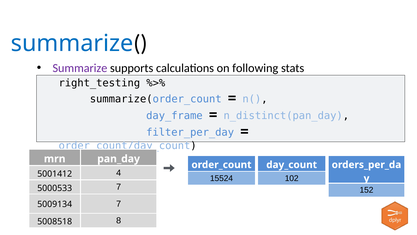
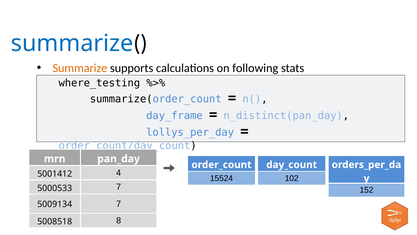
Summarize at (80, 68) colour: purple -> orange
right_testing: right_testing -> where_testing
filter_per_day: filter_per_day -> lollys_per_day
